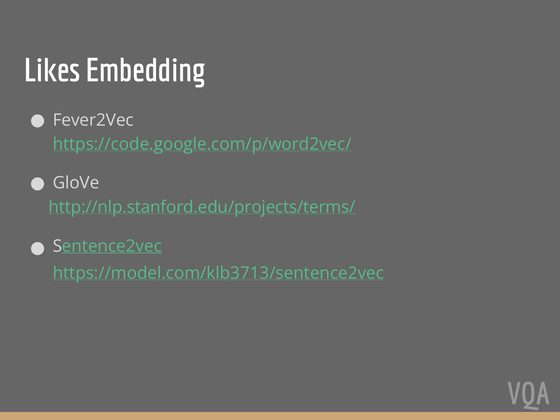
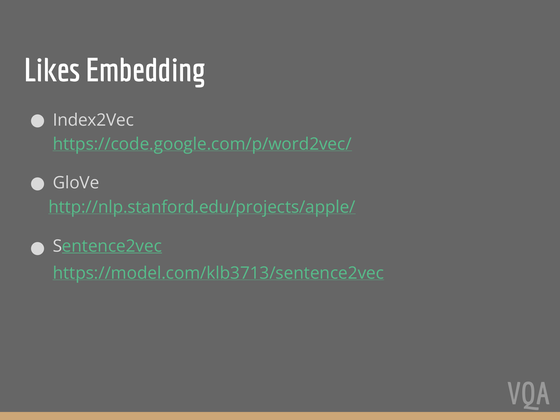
Fever2Vec: Fever2Vec -> Index2Vec
http://nlp.stanford.edu/projects/terms/: http://nlp.stanford.edu/projects/terms/ -> http://nlp.stanford.edu/projects/apple/
